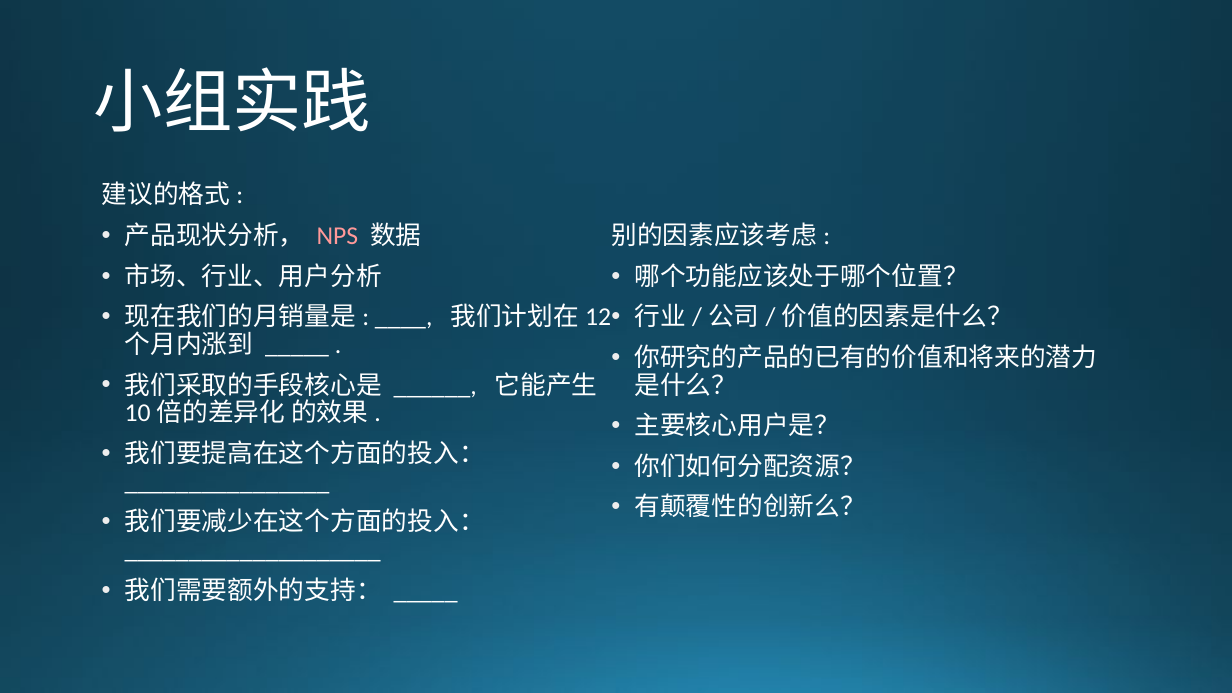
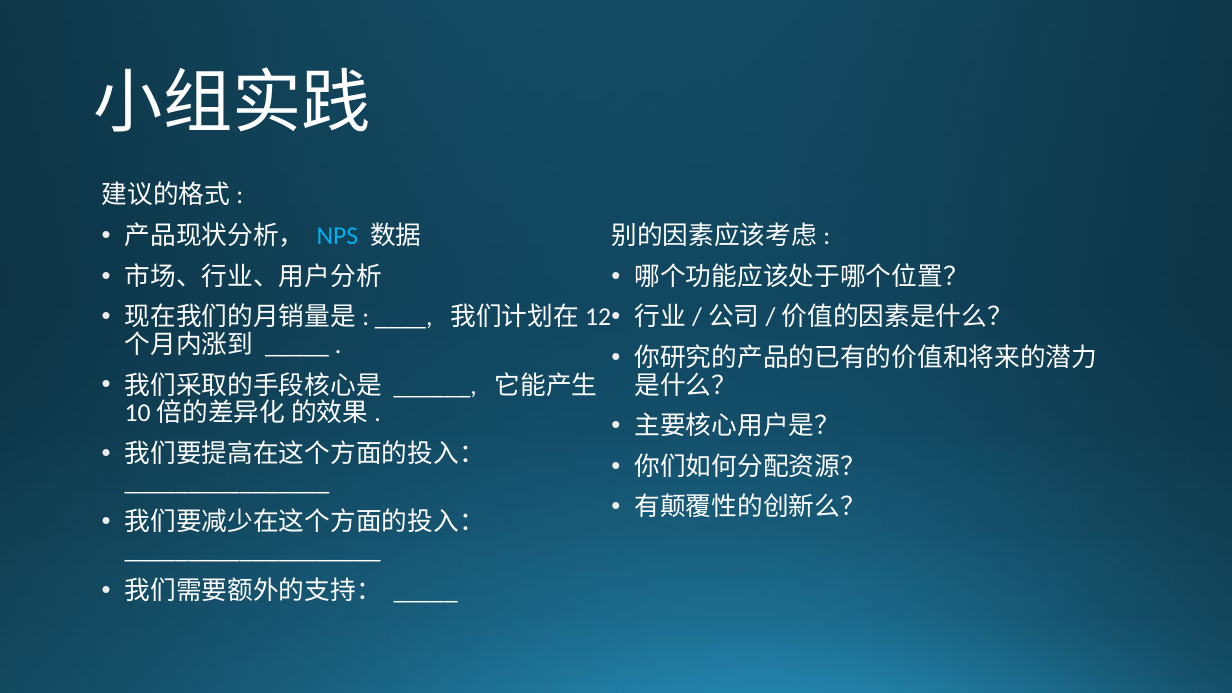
NPS colour: pink -> light blue
